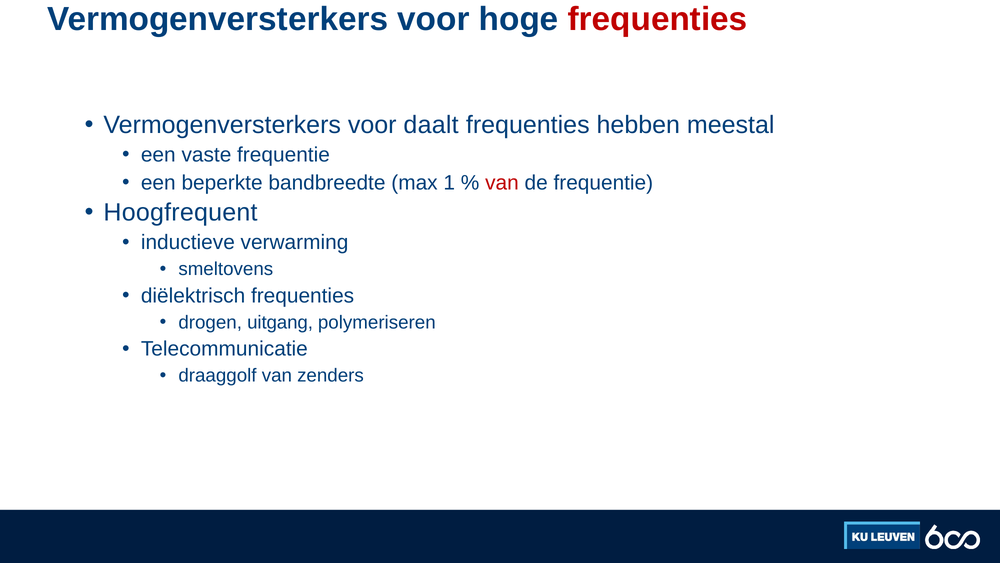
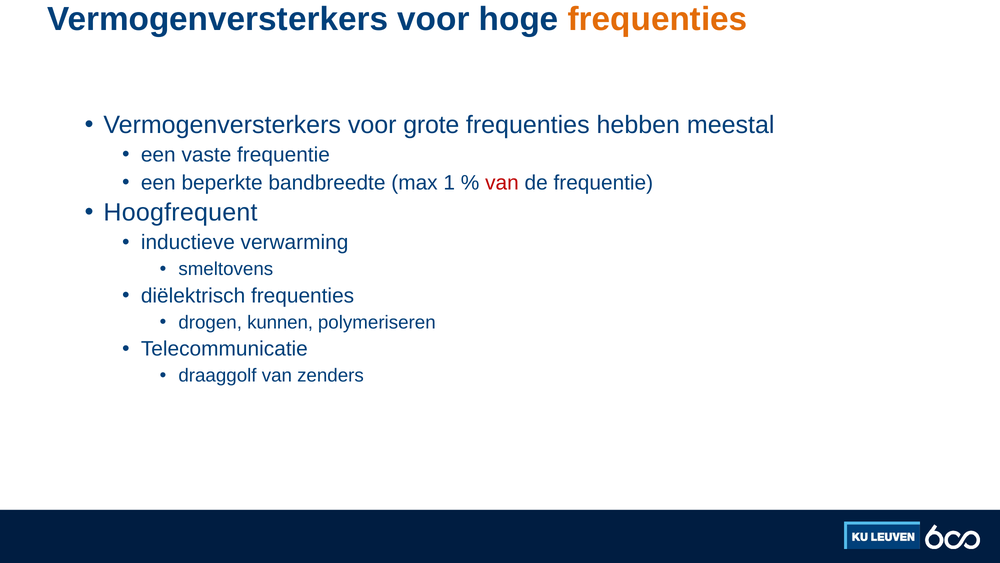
frequenties at (658, 19) colour: red -> orange
daalt: daalt -> grote
uitgang: uitgang -> kunnen
